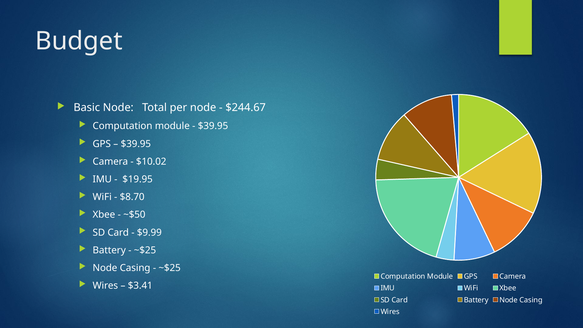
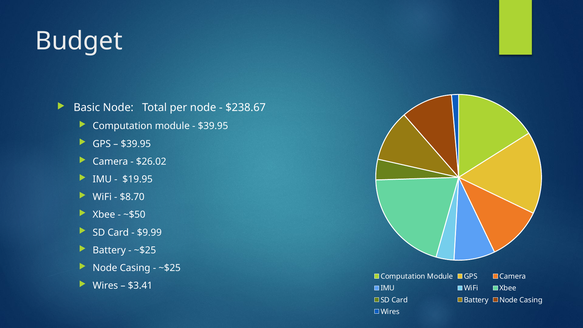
$244.67: $244.67 -> $238.67
$10.02: $10.02 -> $26.02
